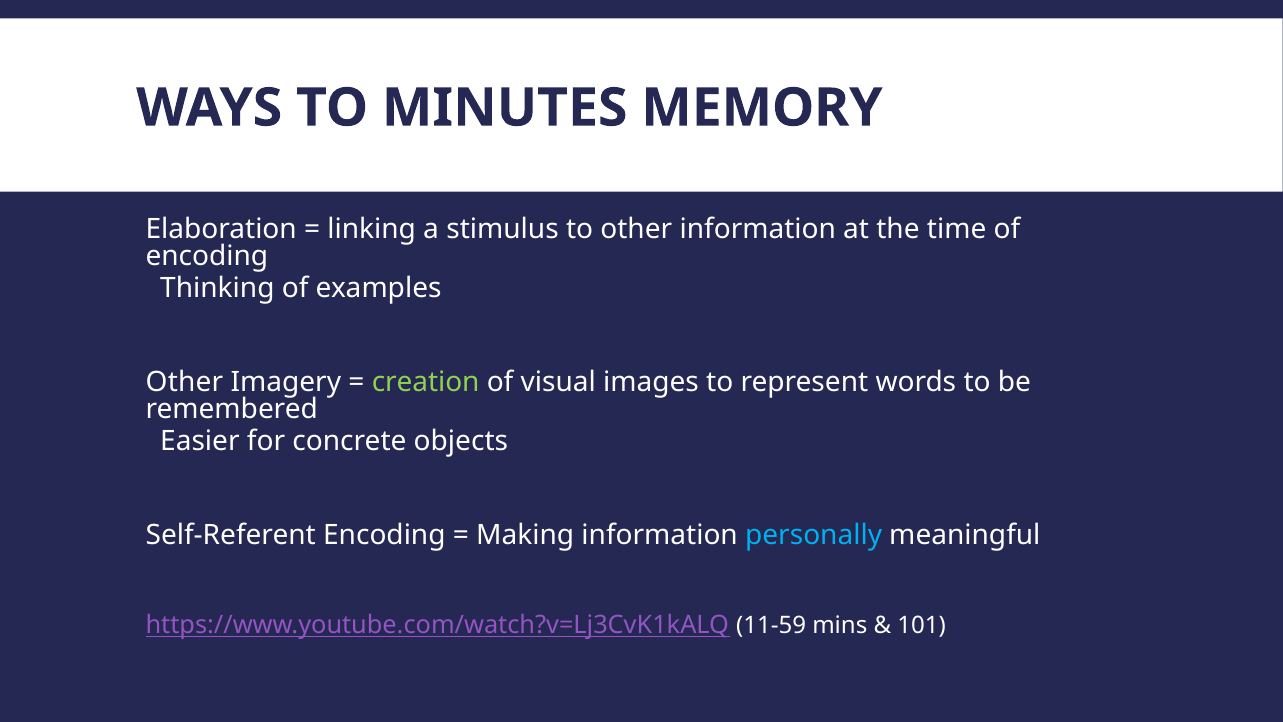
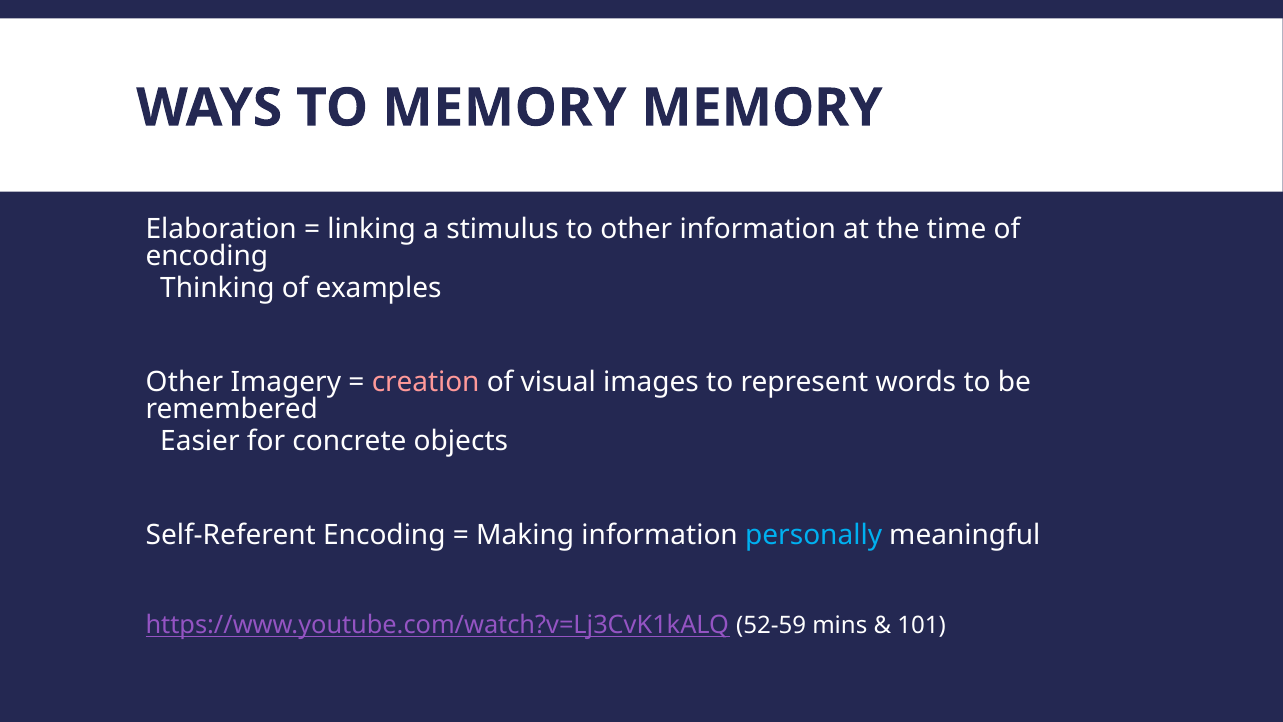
TO MINUTES: MINUTES -> MEMORY
creation colour: light green -> pink
11-59: 11-59 -> 52-59
